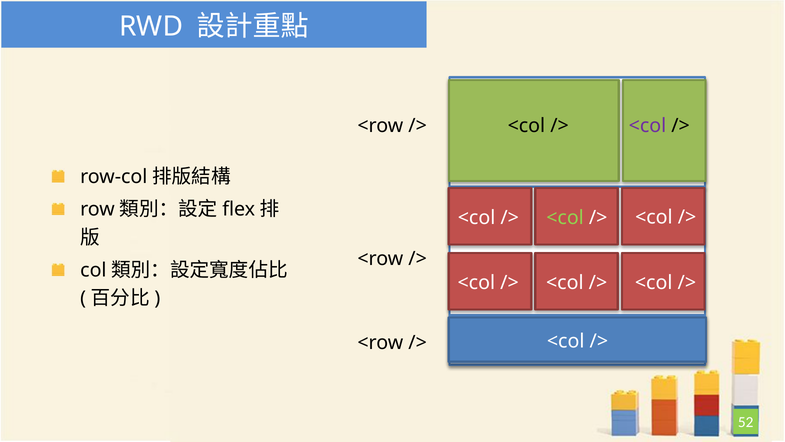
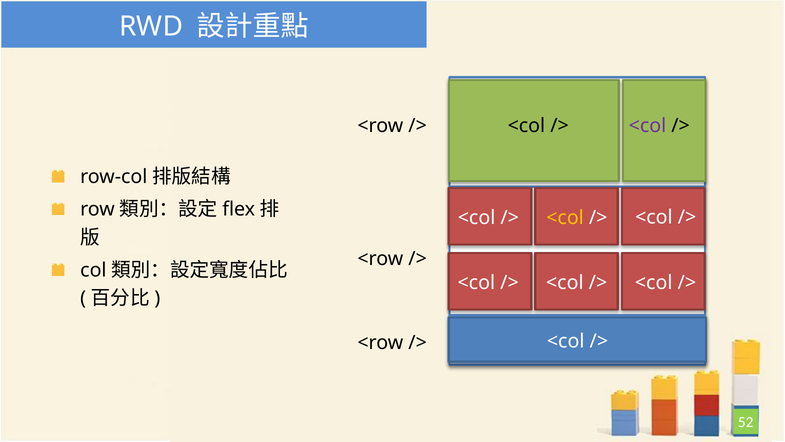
<col at (565, 217) colour: light green -> yellow
